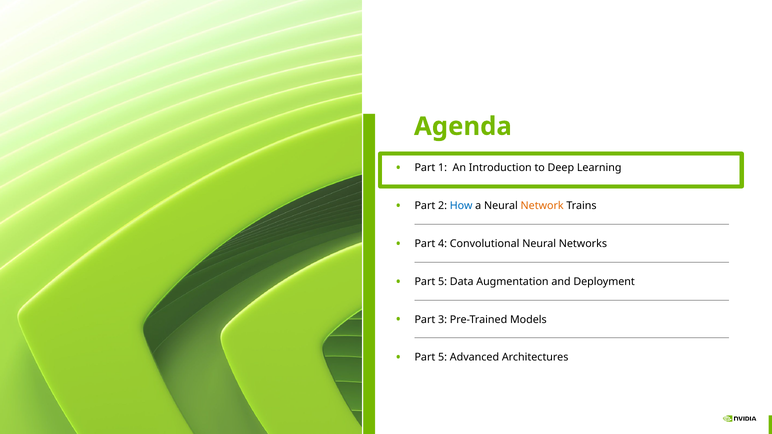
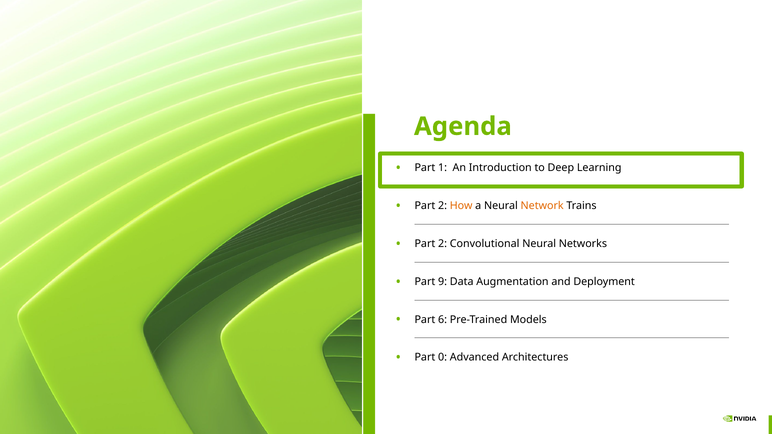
How colour: blue -> orange
4 at (443, 244): 4 -> 2
5 at (443, 282): 5 -> 9
3: 3 -> 6
5 at (443, 358): 5 -> 0
